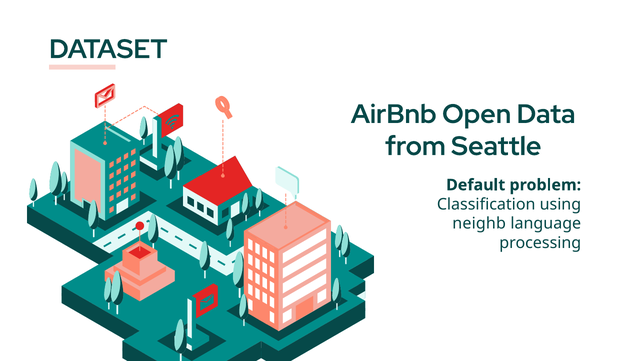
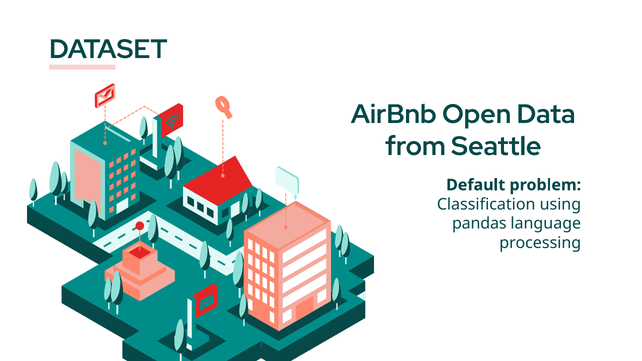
neighb: neighb -> pandas
